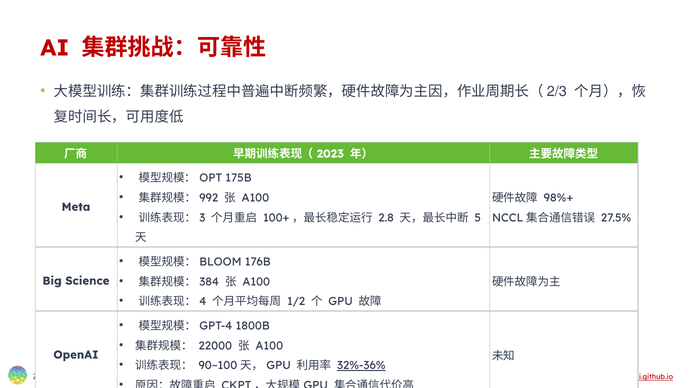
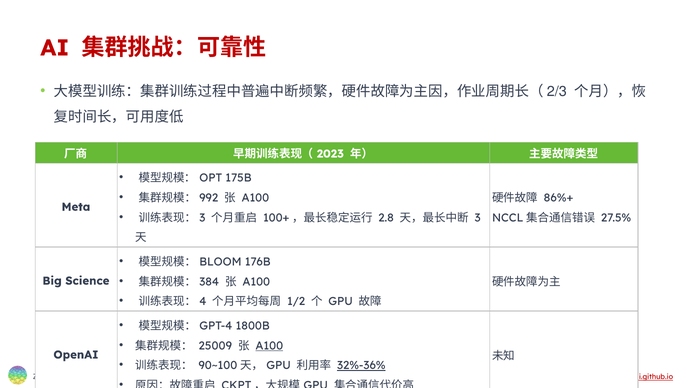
98%+: 98%+ -> 86%+
5 at (478, 218): 5 -> 3
22000: 22000 -> 25009
A100 at (269, 346) underline: none -> present
